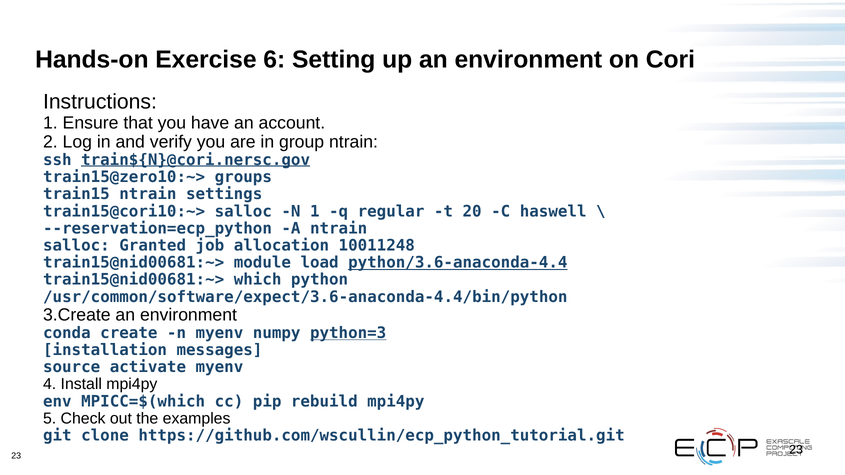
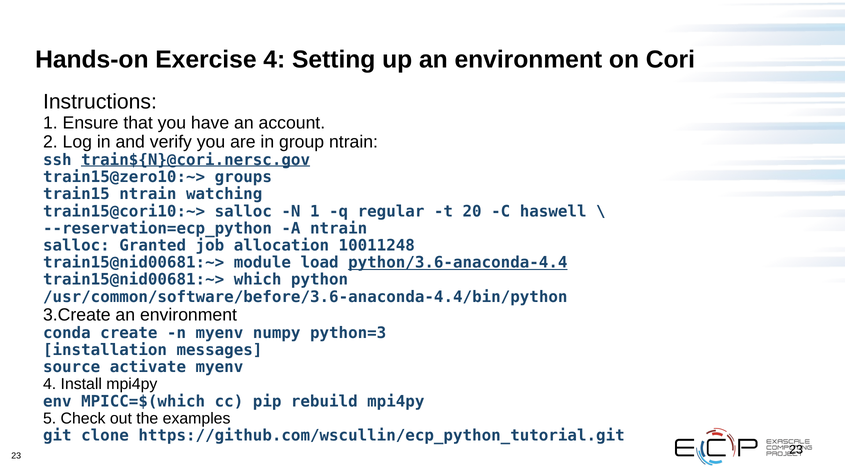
Exercise 6: 6 -> 4
settings: settings -> watching
/usr/common/software/expect/3.6-anaconda-4.4/bin/python: /usr/common/software/expect/3.6-anaconda-4.4/bin/python -> /usr/common/software/before/3.6-anaconda-4.4/bin/python
python=3 underline: present -> none
